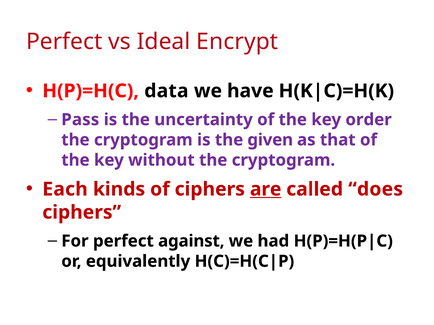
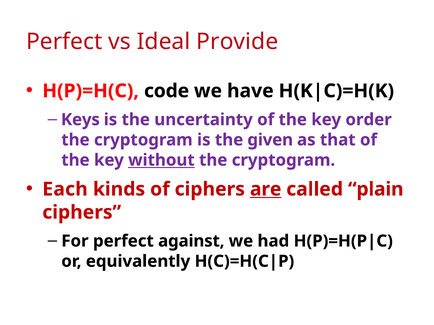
Encrypt: Encrypt -> Provide
data: data -> code
Pass: Pass -> Keys
without underline: none -> present
does: does -> plain
